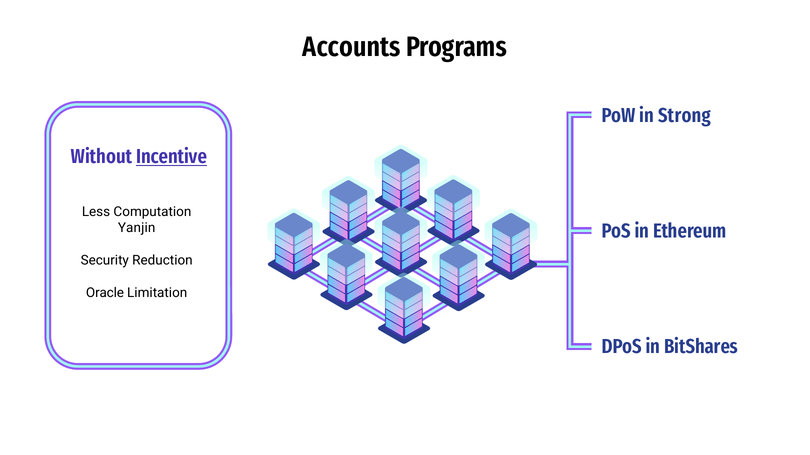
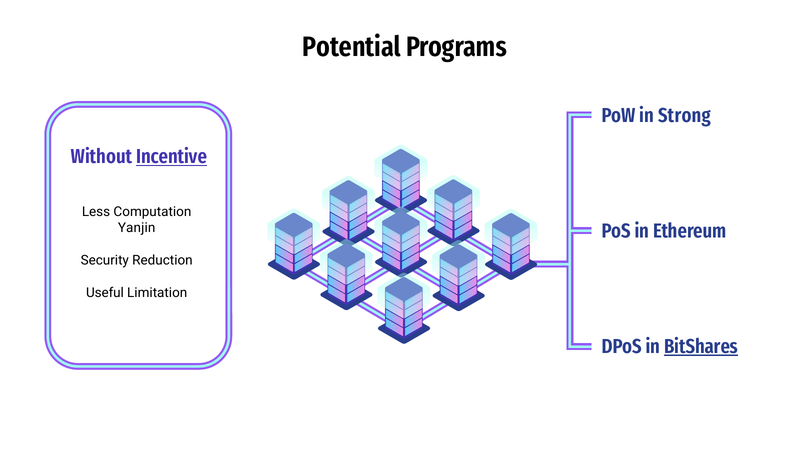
Accounts: Accounts -> Potential
Oracle: Oracle -> Useful
BitShares underline: none -> present
